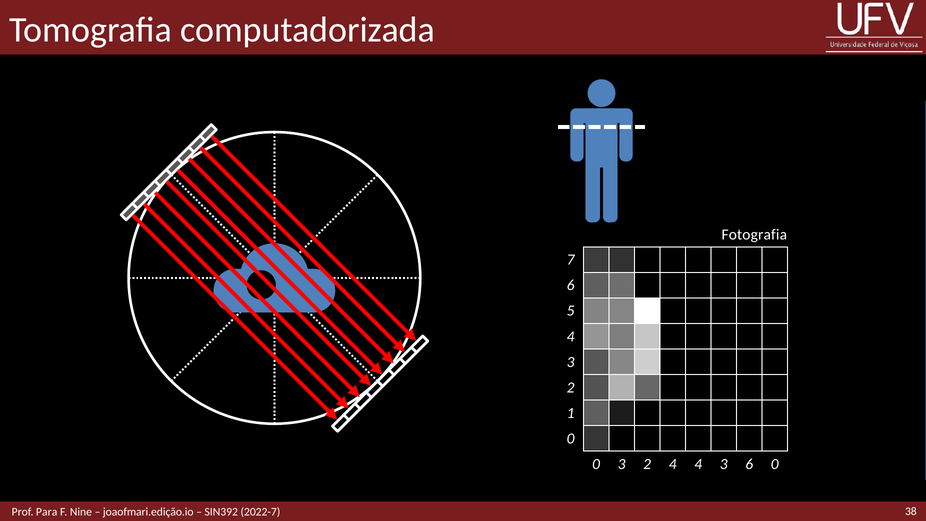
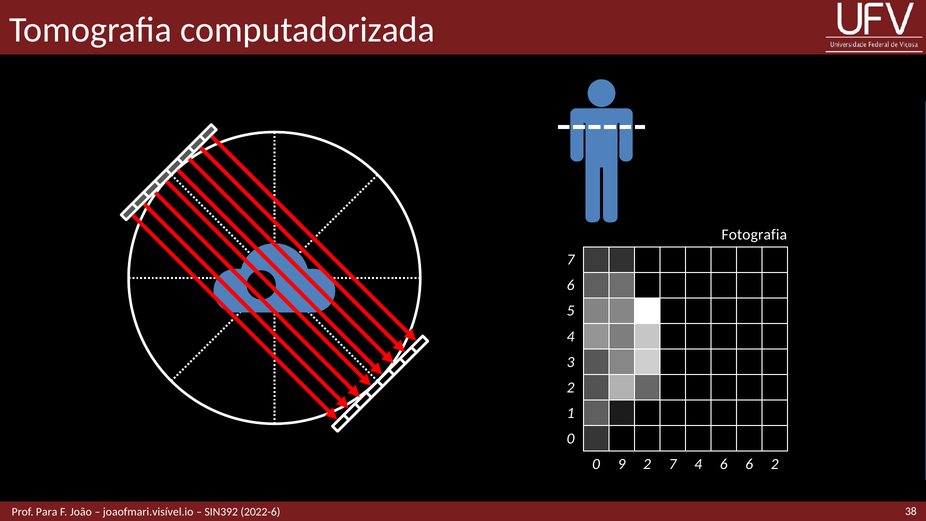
0 3: 3 -> 9
2 4: 4 -> 7
3 at (724, 464): 3 -> 6
6 0: 0 -> 2
Nine: Nine -> João
joaofmari.edição.io: joaofmari.edição.io -> joaofmari.visível.io
2022-7: 2022-7 -> 2022-6
